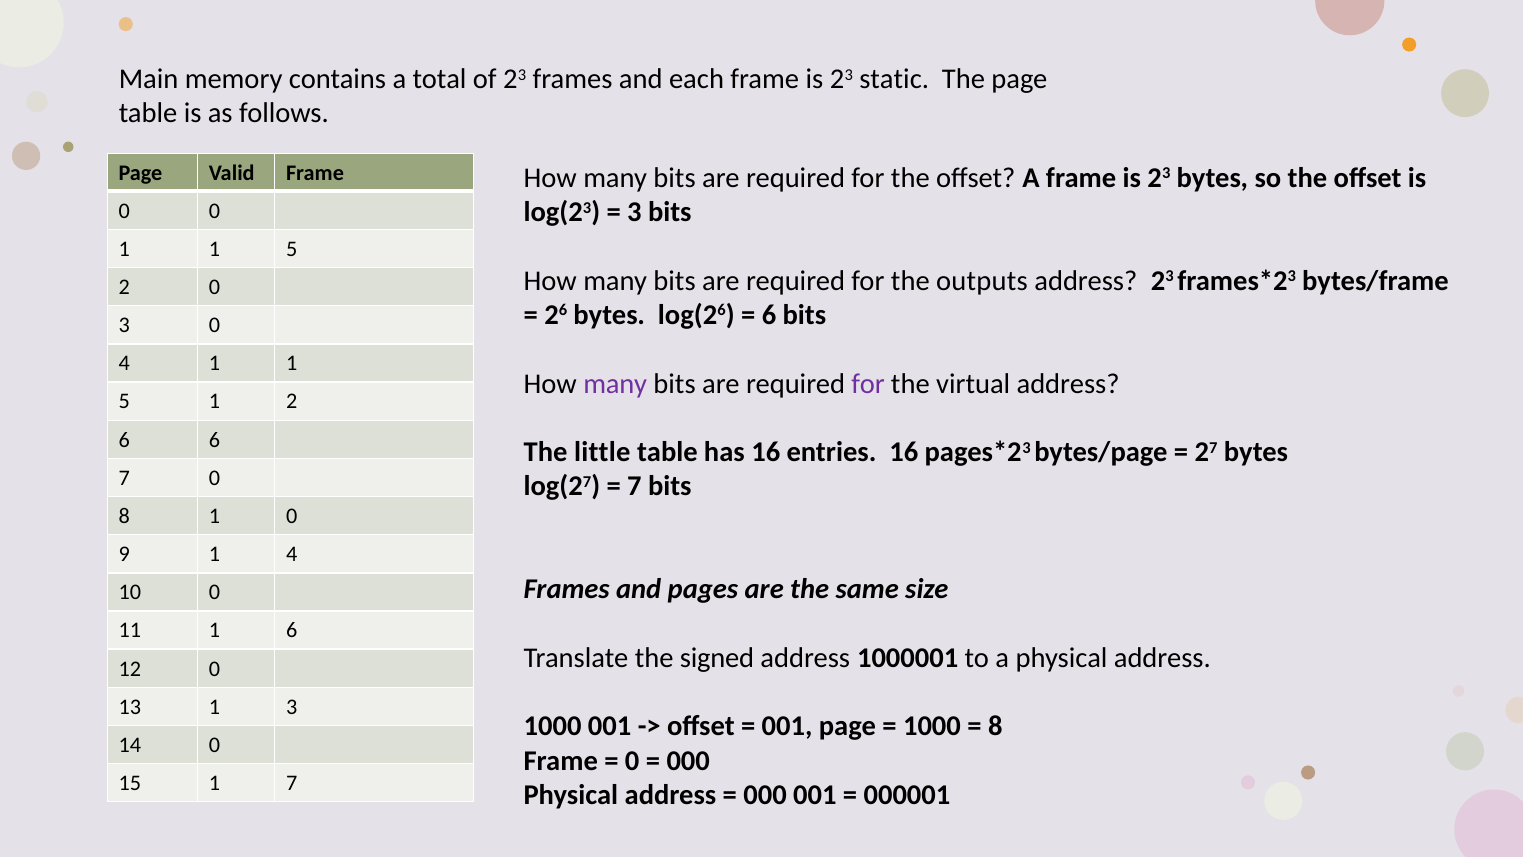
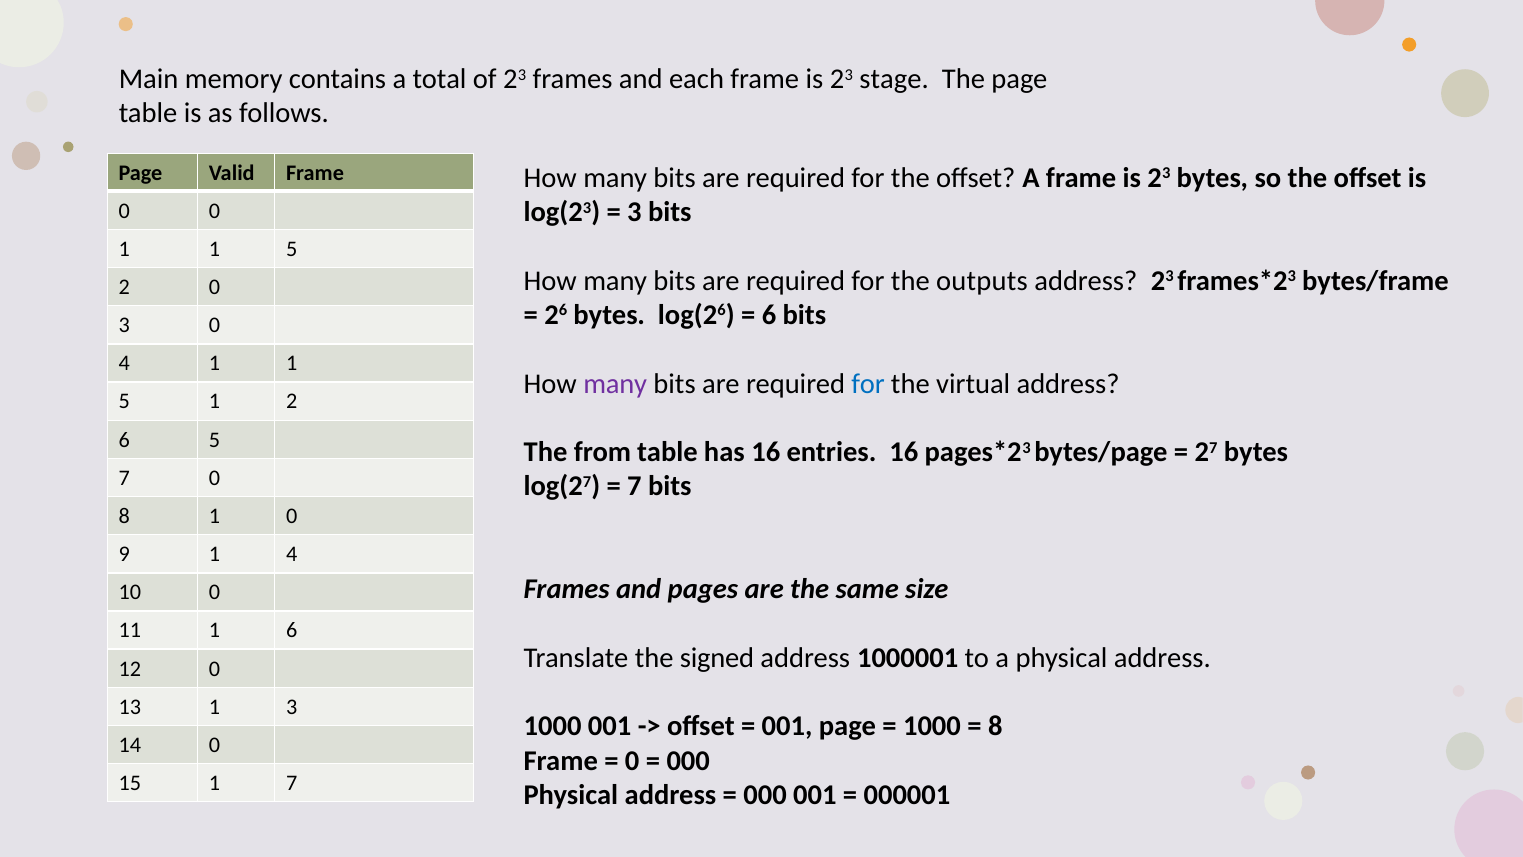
static: static -> stage
for at (868, 383) colour: purple -> blue
6 6: 6 -> 5
little: little -> from
